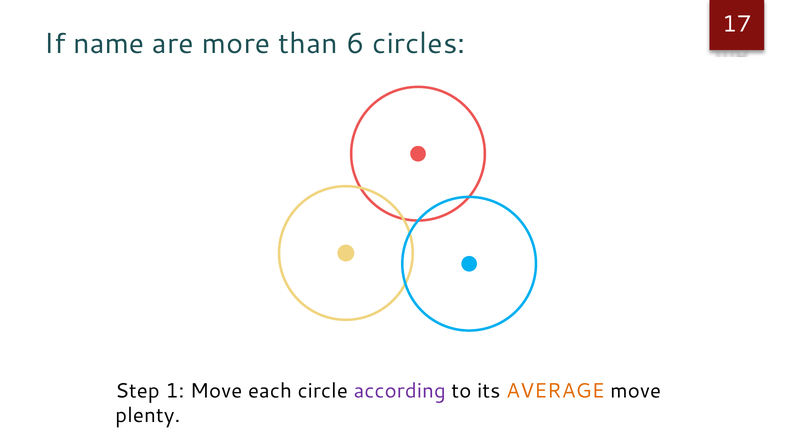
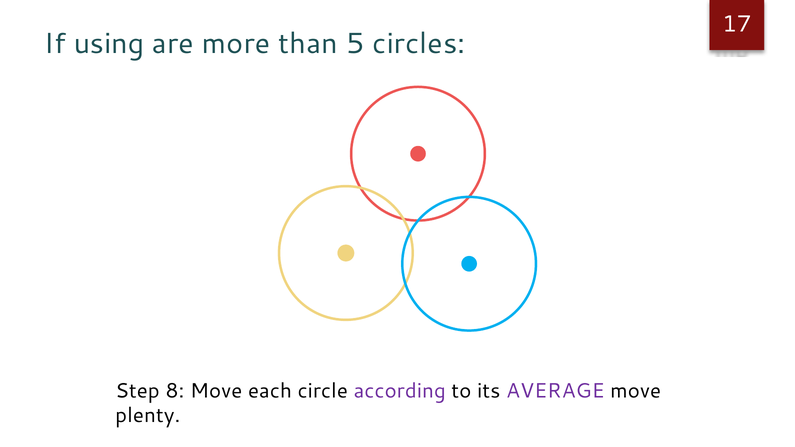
name: name -> using
6: 6 -> 5
1: 1 -> 8
AVERAGE colour: orange -> purple
